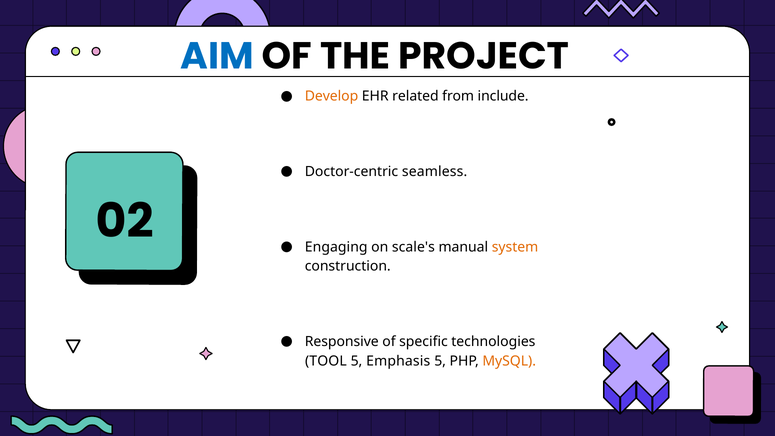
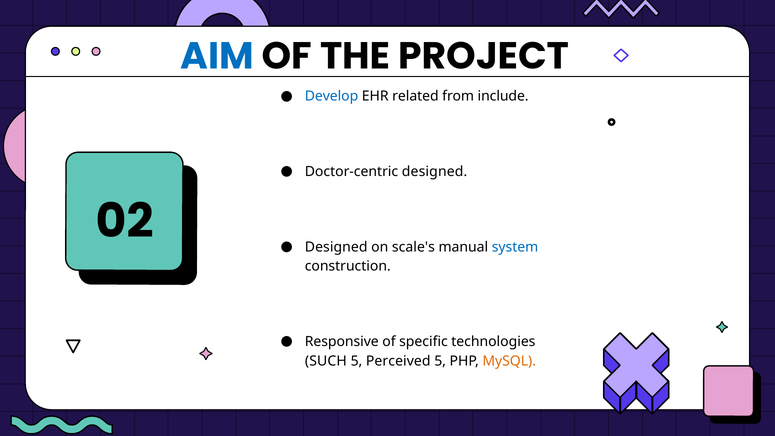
Develop colour: orange -> blue
Doctor-centric seamless: seamless -> designed
Engaging at (336, 247): Engaging -> Designed
system colour: orange -> blue
TOOL: TOOL -> SUCH
Emphasis: Emphasis -> Perceived
